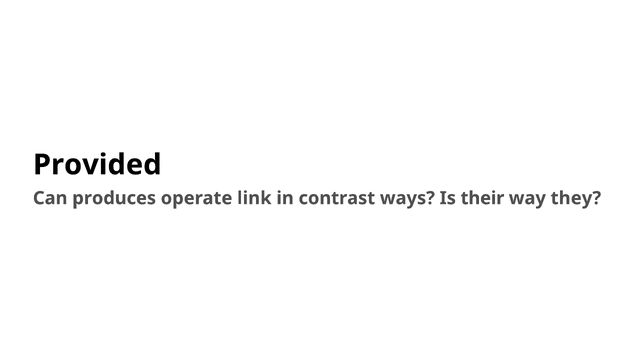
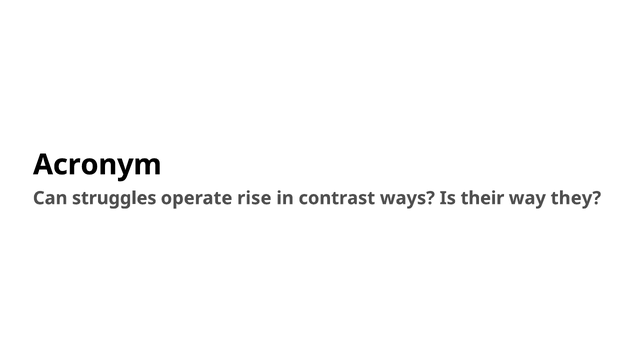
Provided: Provided -> Acronym
produces: produces -> struggles
link: link -> rise
